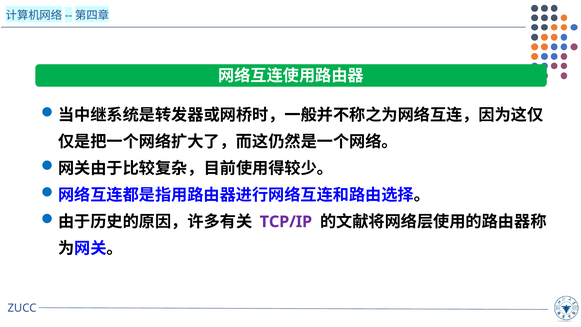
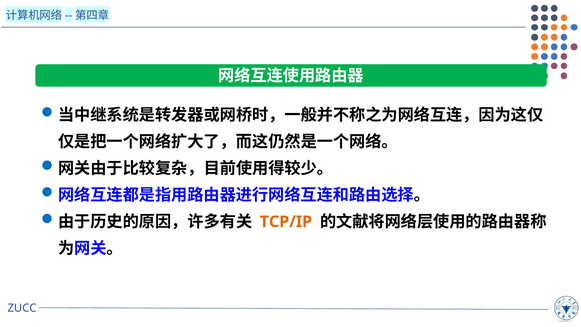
TCP/IP colour: purple -> orange
